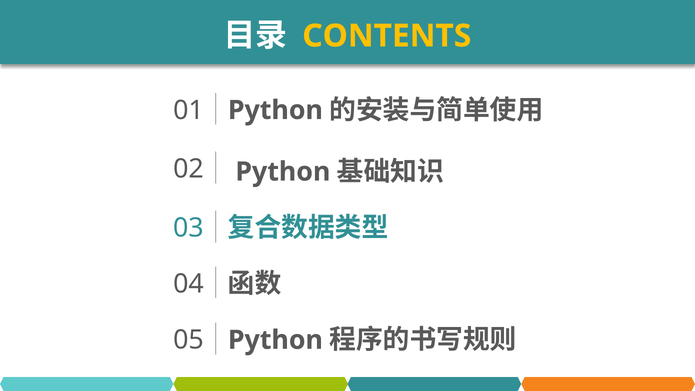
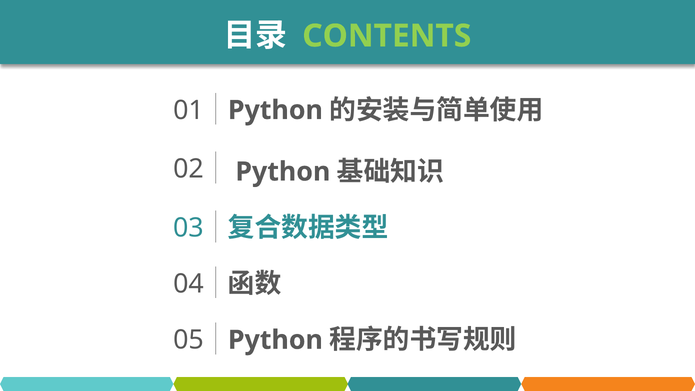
CONTENTS colour: yellow -> light green
